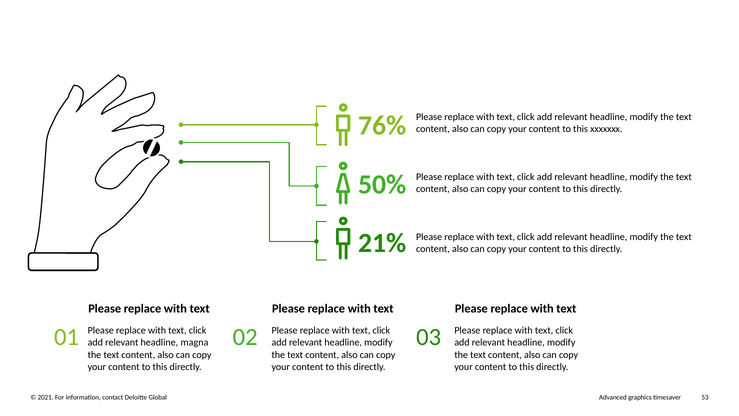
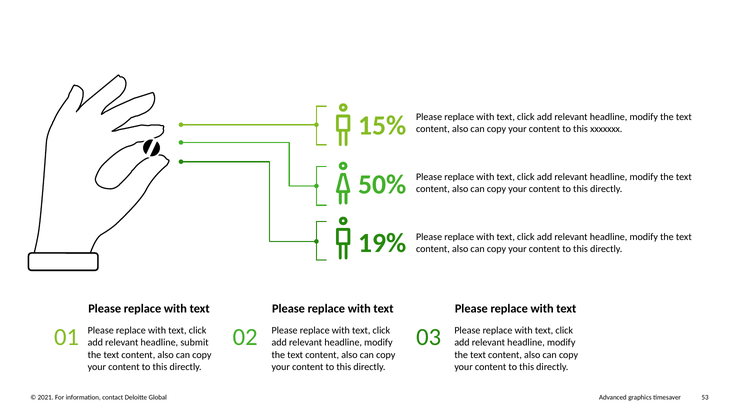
76%: 76% -> 15%
21%: 21% -> 19%
magna: magna -> submit
